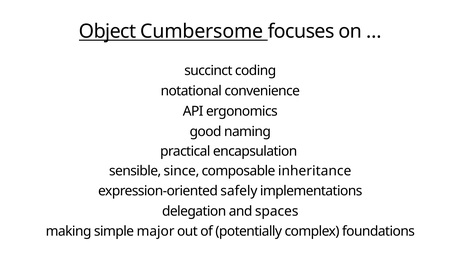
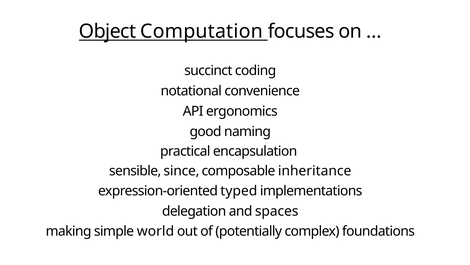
Cumbersome: Cumbersome -> Computation
safely: safely -> typed
major: major -> world
